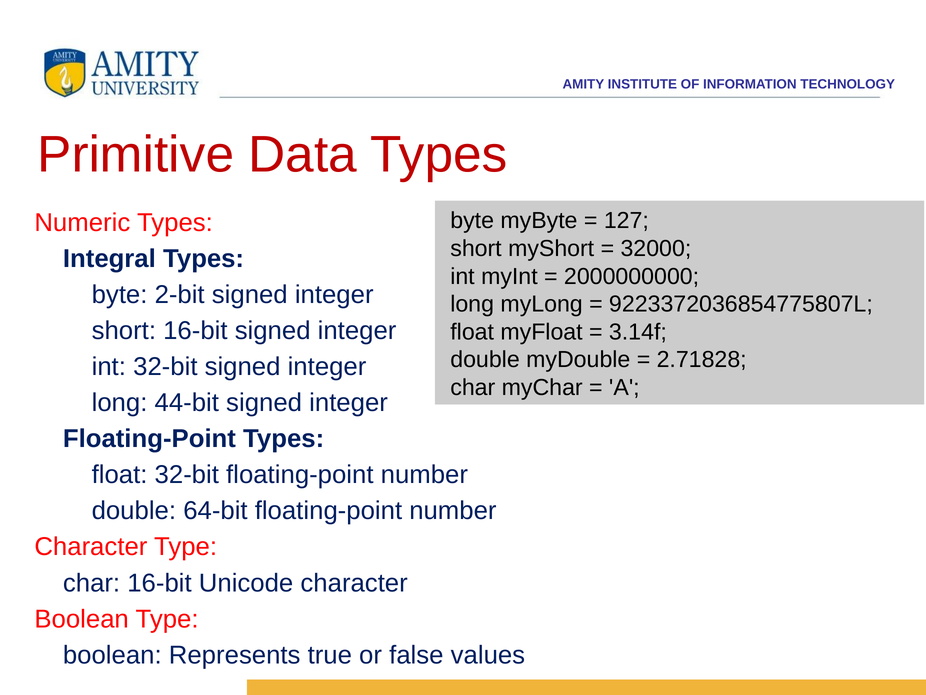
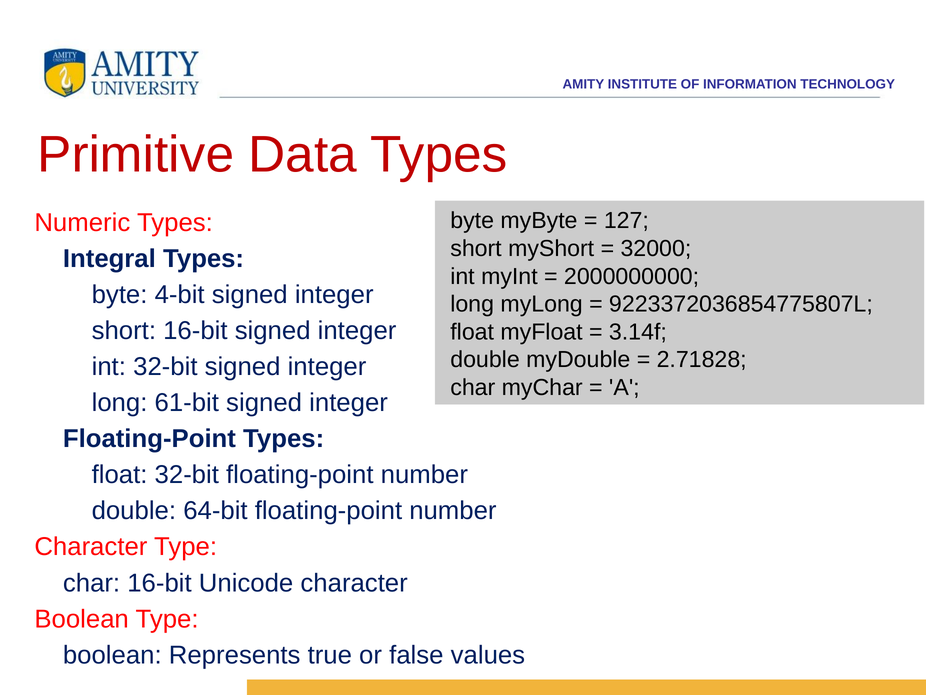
2-bit: 2-bit -> 4-bit
44-bit: 44-bit -> 61-bit
